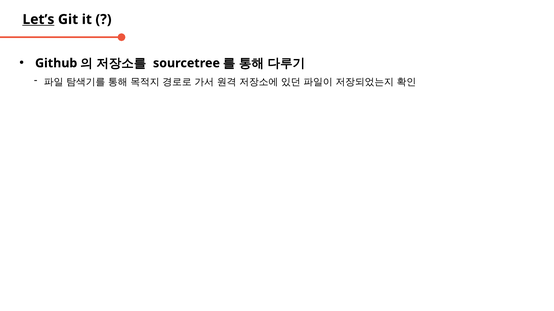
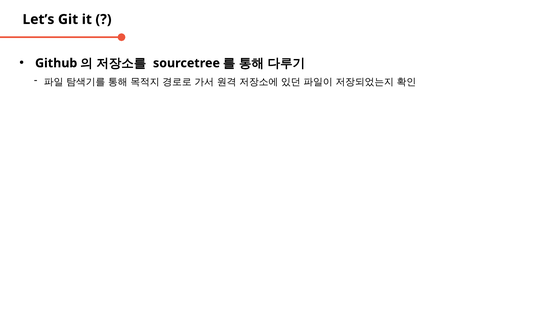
Let’s underline: present -> none
